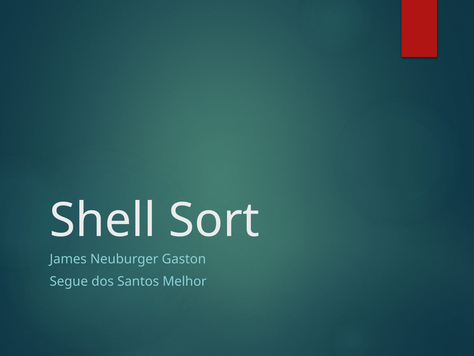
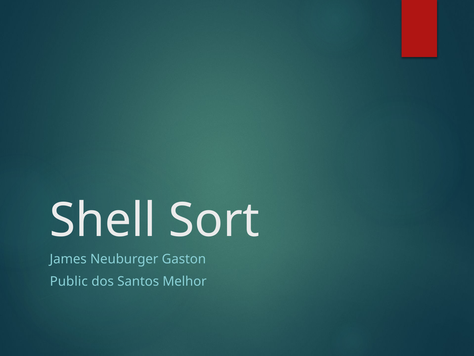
Segue: Segue -> Public
